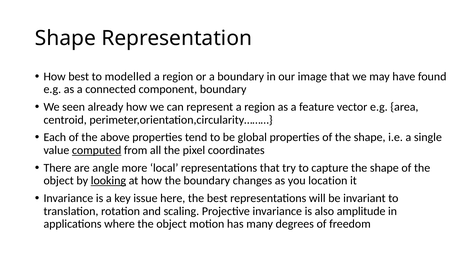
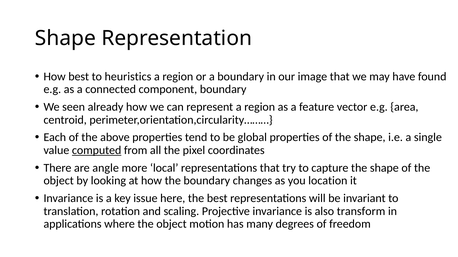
modelled: modelled -> heuristics
looking underline: present -> none
amplitude: amplitude -> transform
